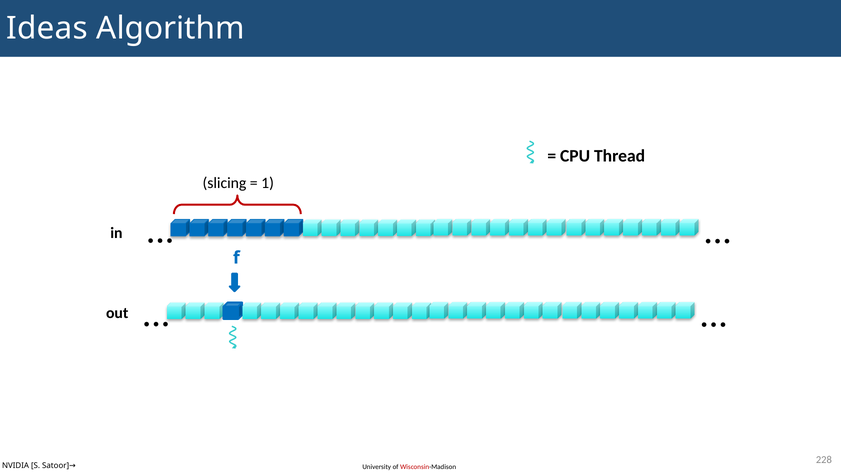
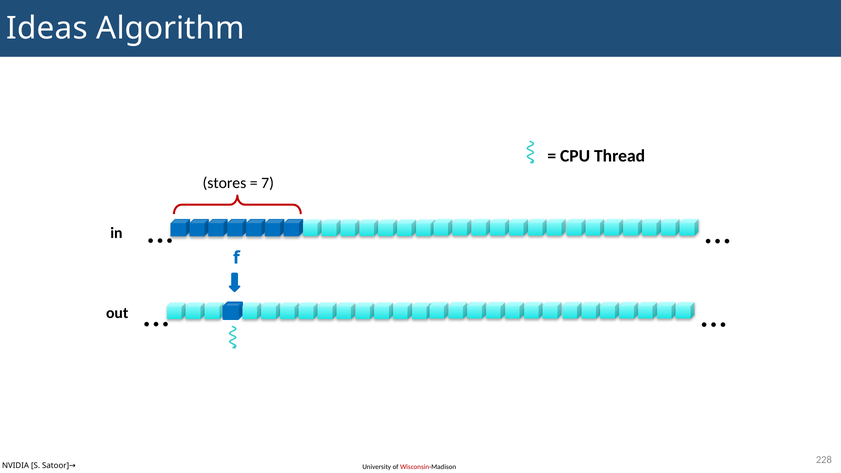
slicing: slicing -> stores
1: 1 -> 7
